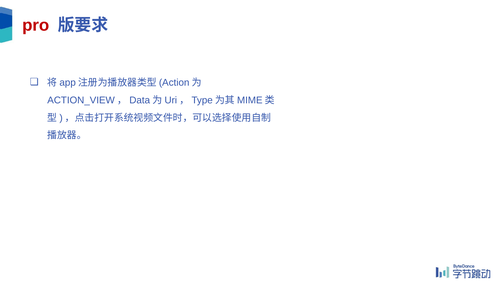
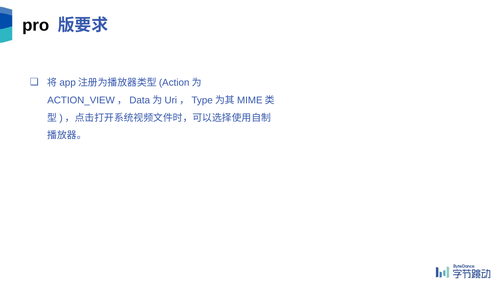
pro colour: red -> black
